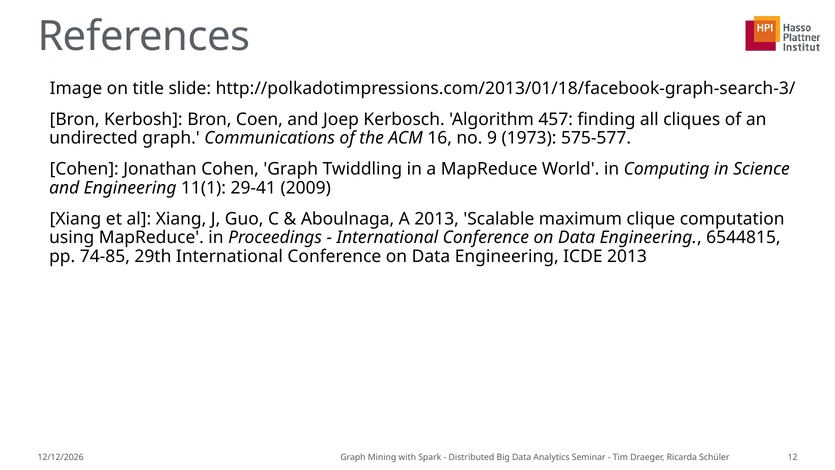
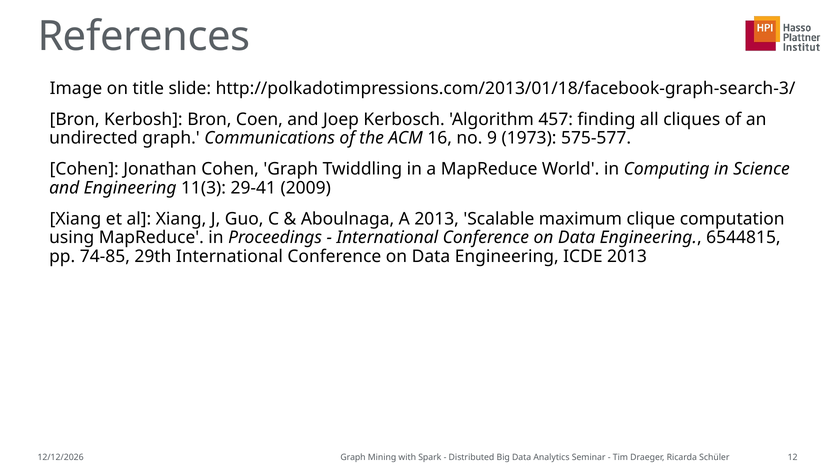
11(1: 11(1 -> 11(3
